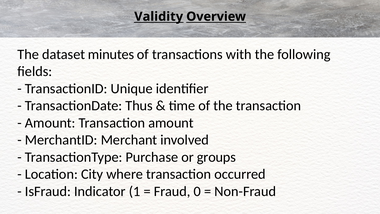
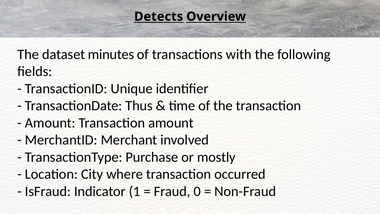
Validity: Validity -> Detects
groups: groups -> mostly
